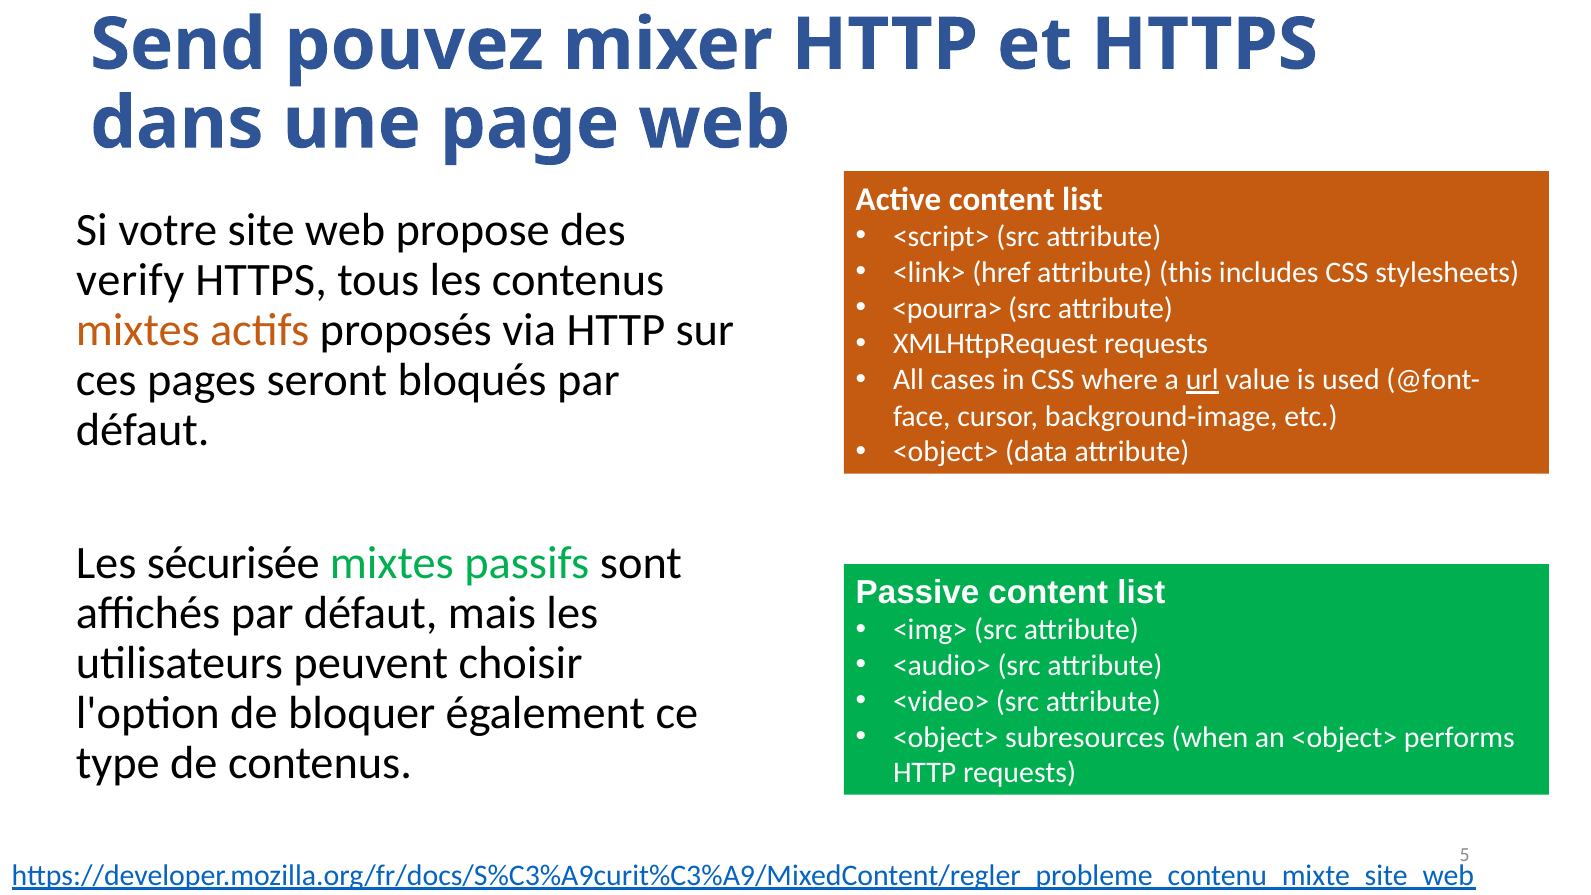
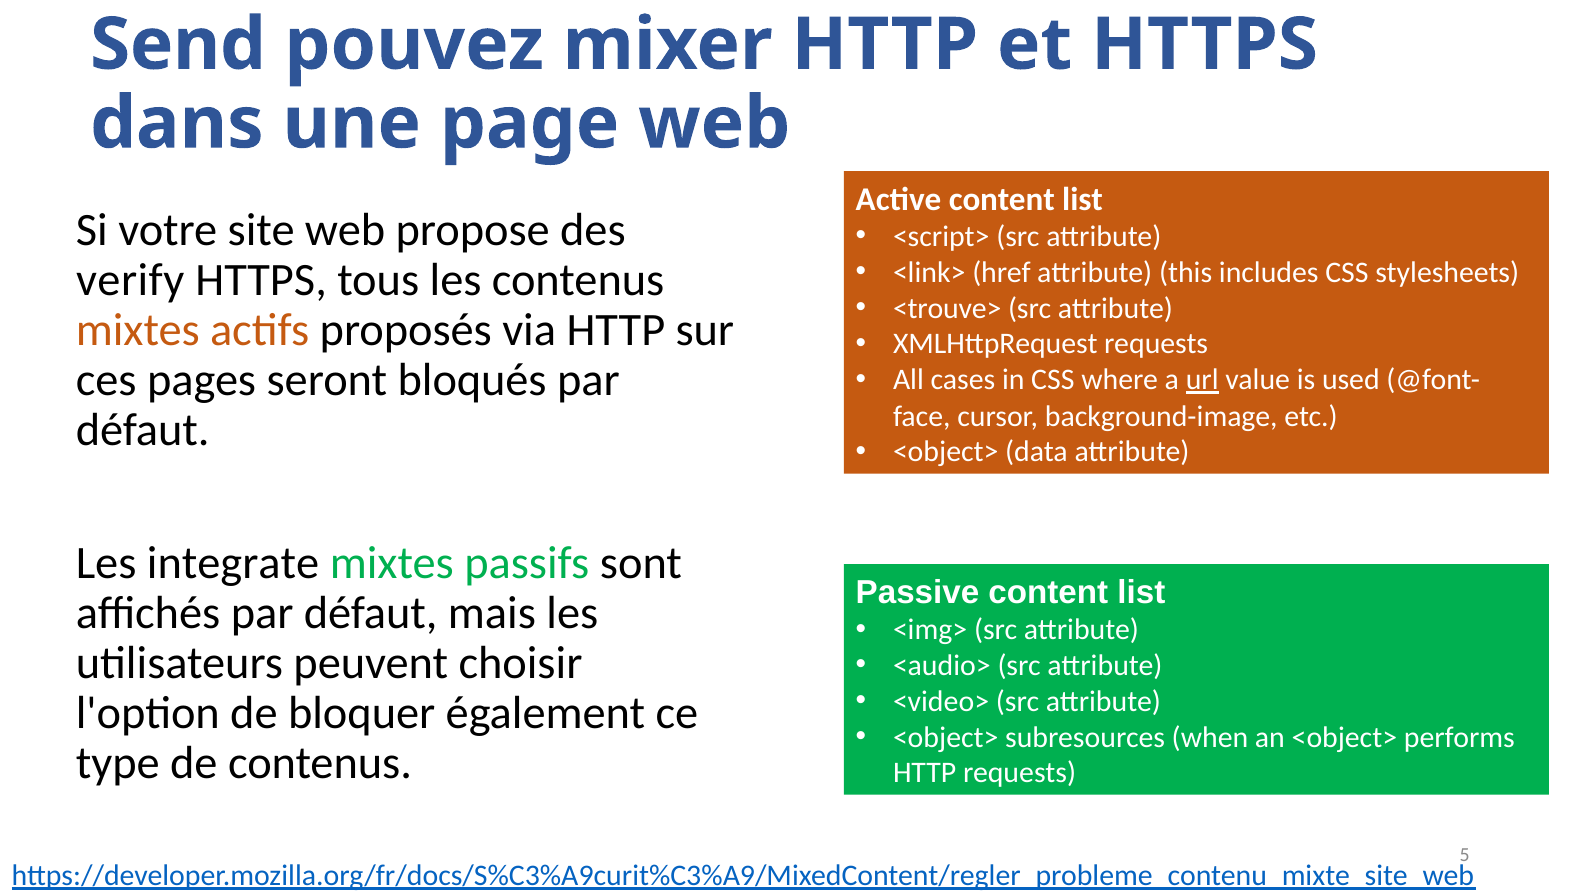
<pourra>: <pourra> -> <trouve>
sécurisée: sécurisée -> integrate
